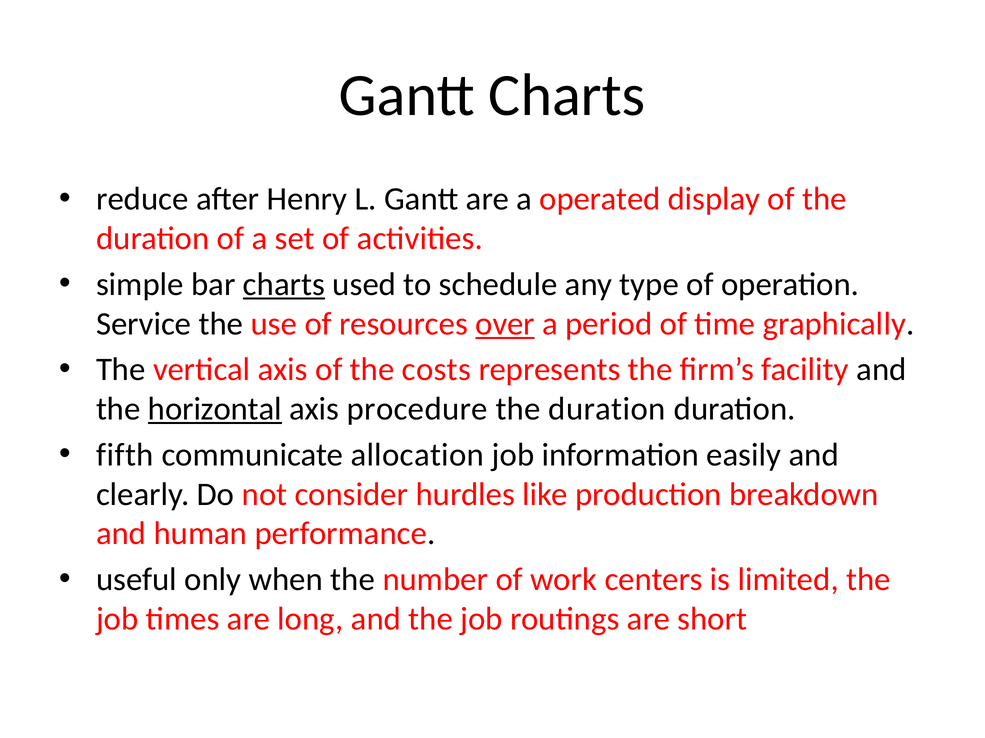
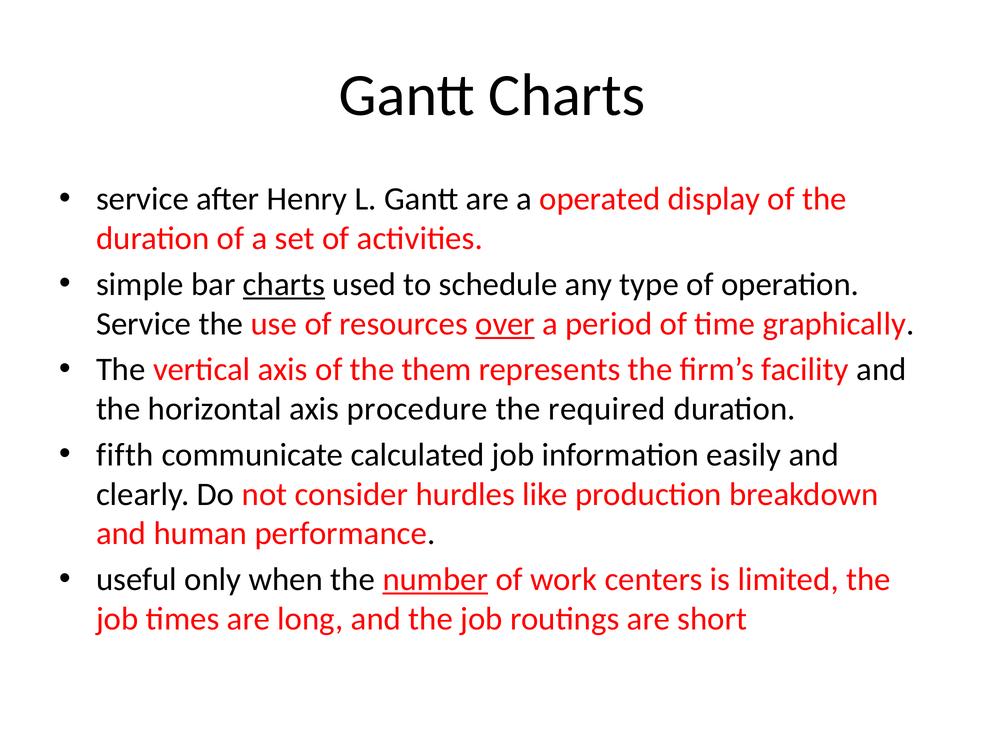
reduce at (142, 199): reduce -> service
costs: costs -> them
horizontal underline: present -> none
duration at (607, 409): duration -> required
allocation: allocation -> calculated
number underline: none -> present
